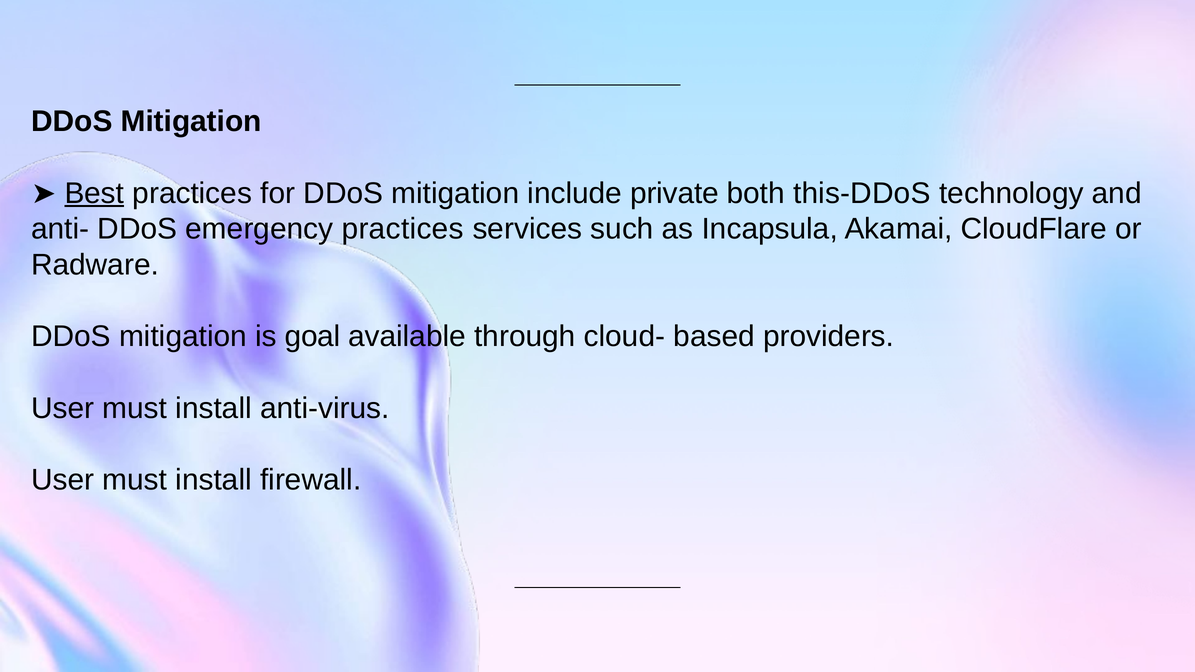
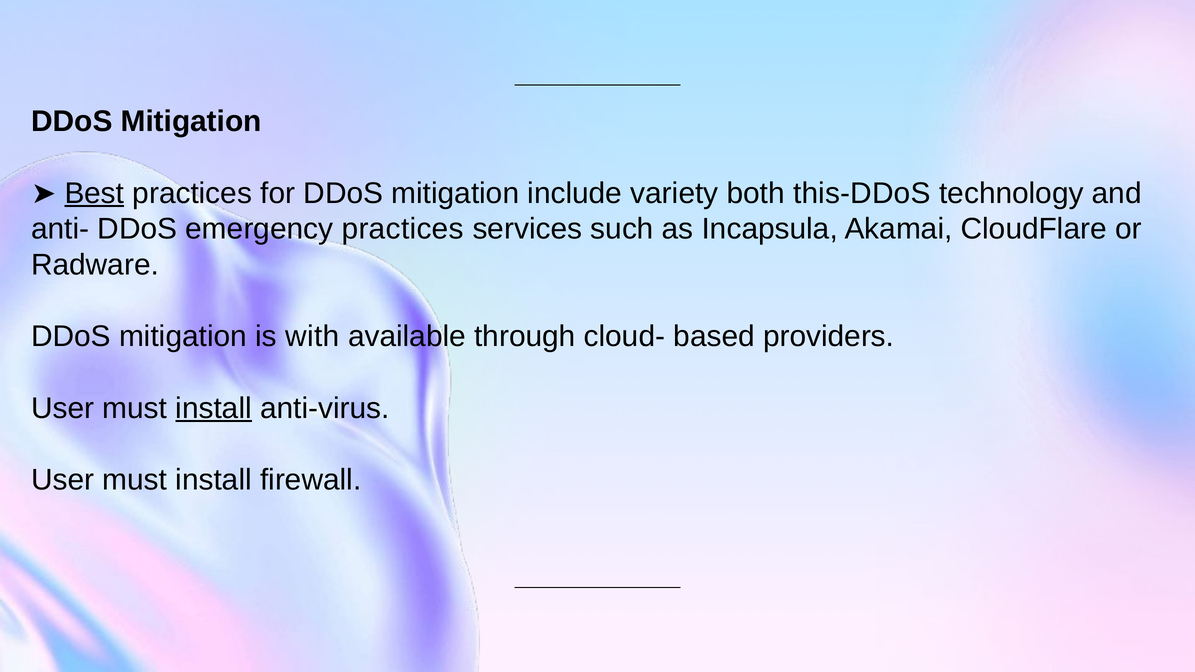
private: private -> variety
goal: goal -> with
install at (214, 408) underline: none -> present
